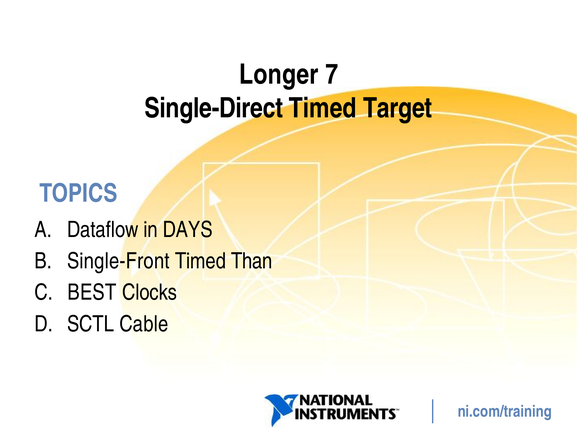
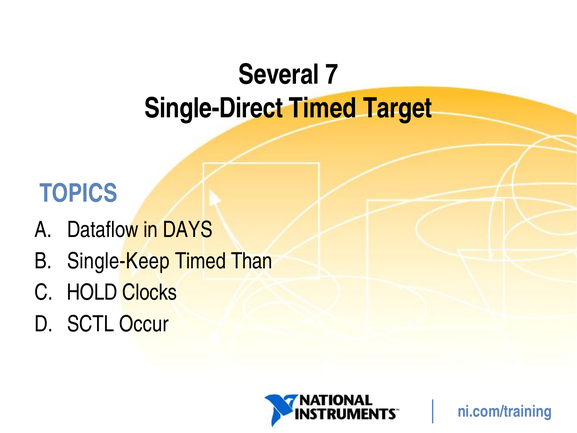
Longer: Longer -> Several
Single-Front: Single-Front -> Single-Keep
BEST: BEST -> HOLD
Cable: Cable -> Occur
